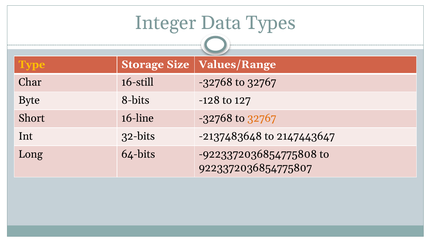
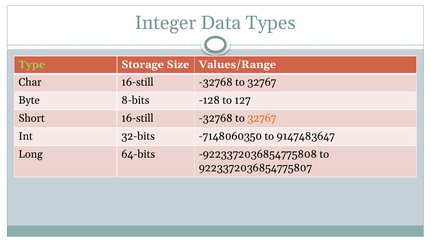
Type colour: yellow -> light green
Short 16-line: 16-line -> 16-still
-2137483648: -2137483648 -> -7148060350
2147443647: 2147443647 -> 9147483647
